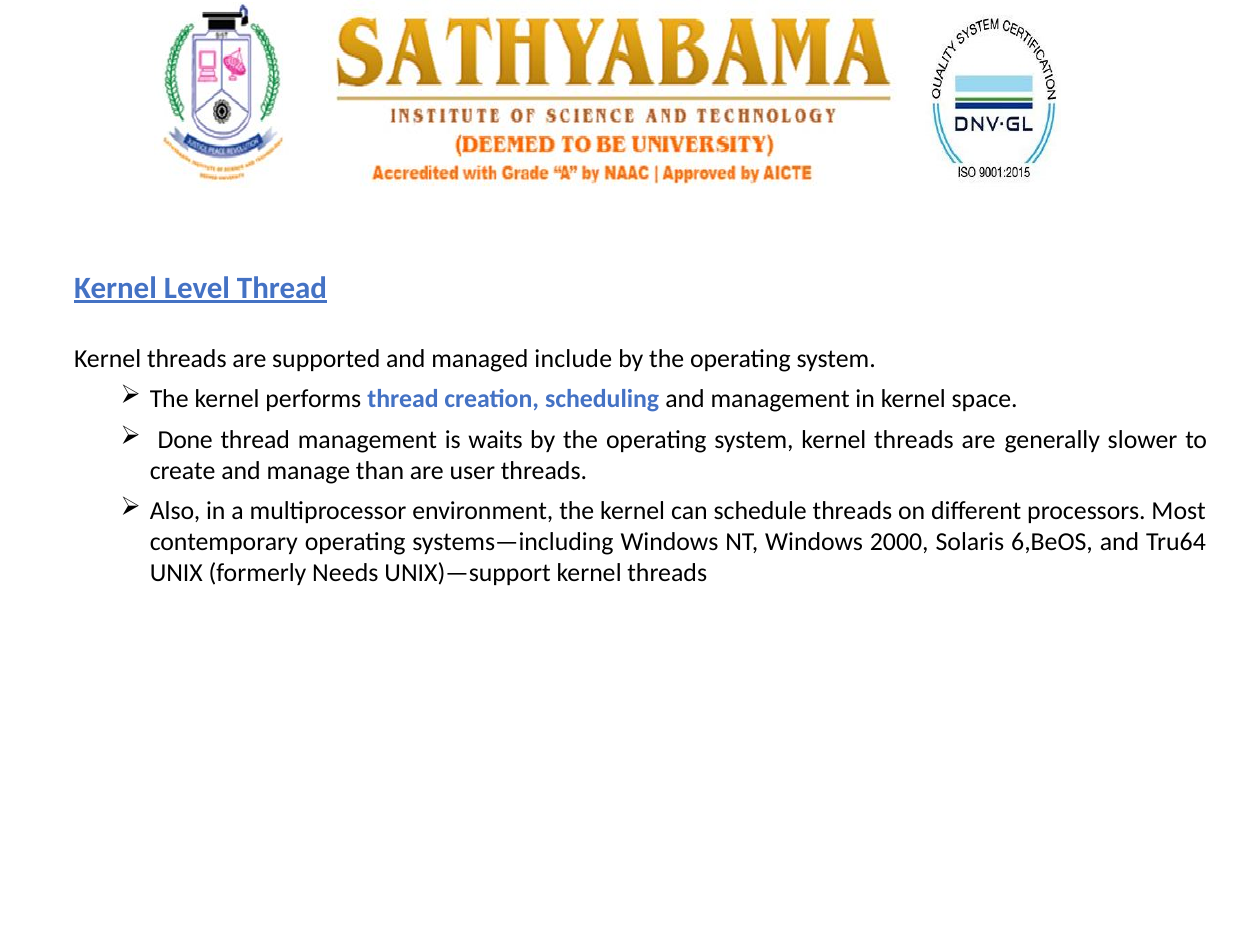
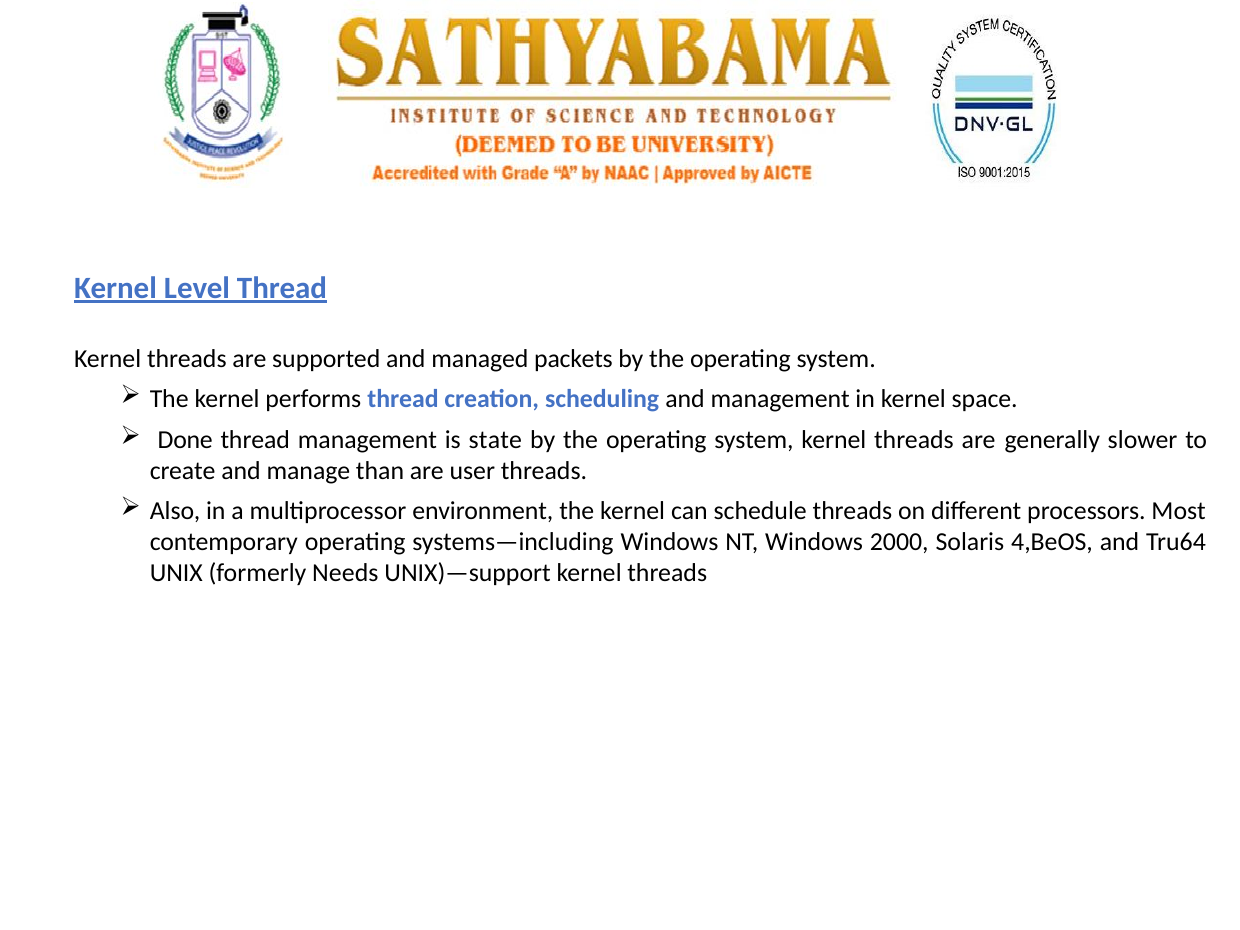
include: include -> packets
waits: waits -> state
6,BeOS: 6,BeOS -> 4,BeOS
